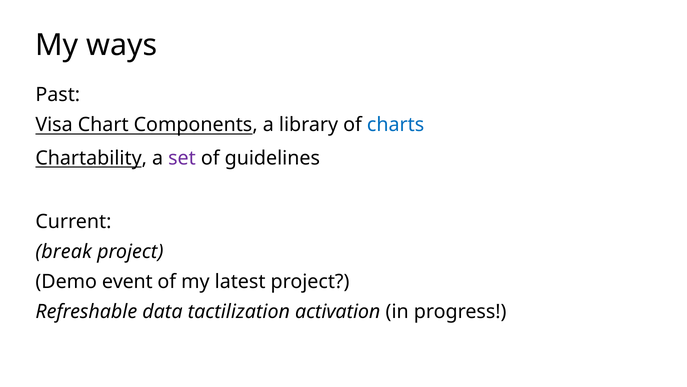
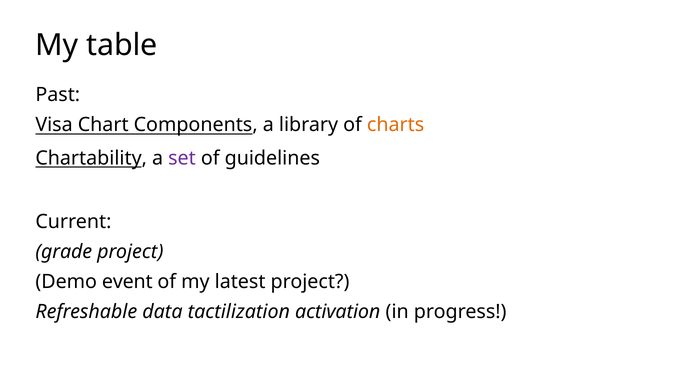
ways: ways -> table
charts colour: blue -> orange
break: break -> grade
